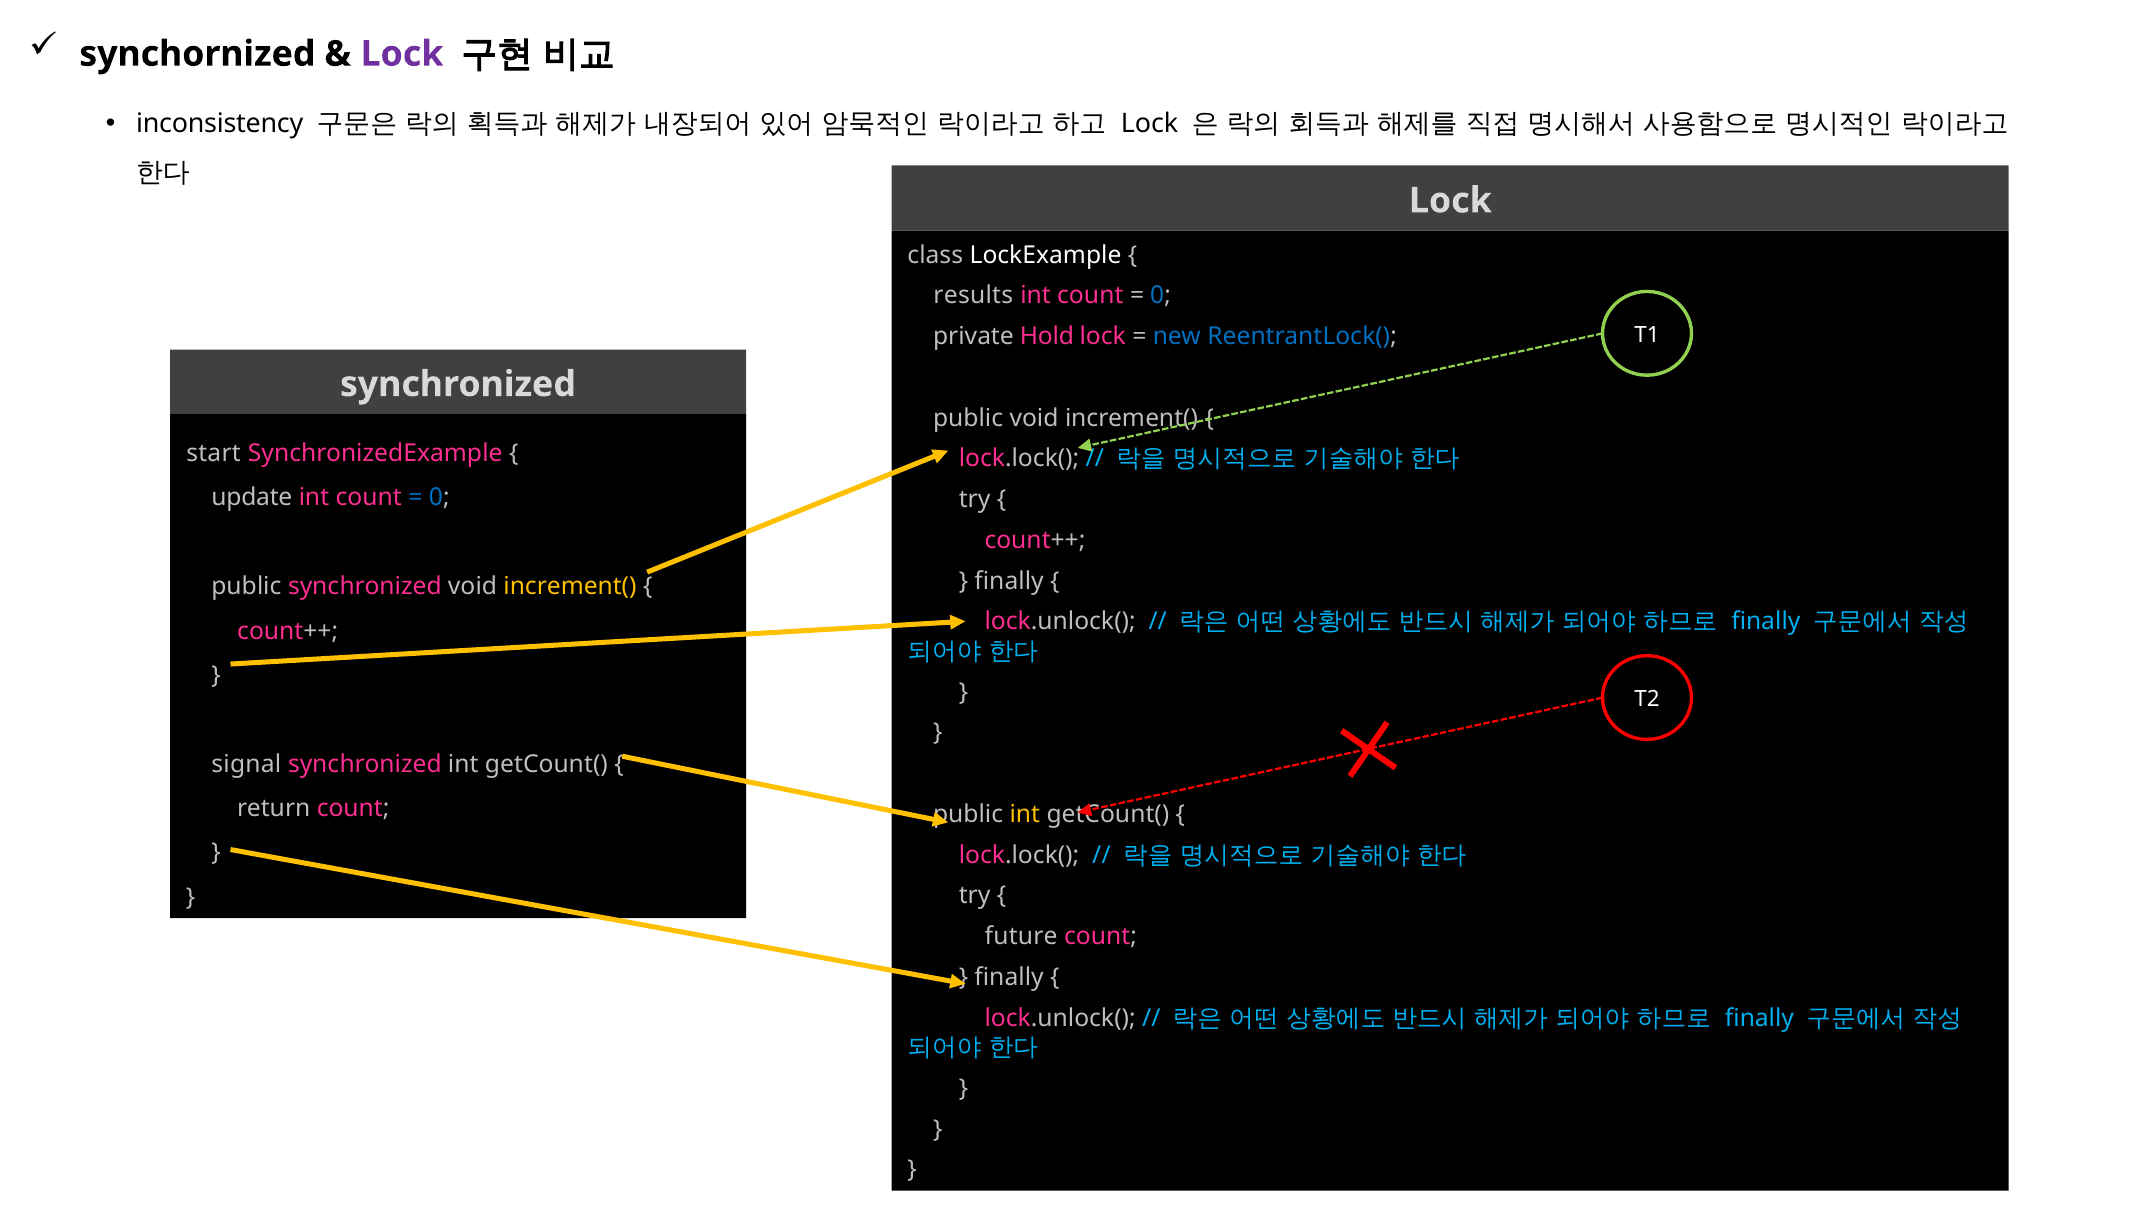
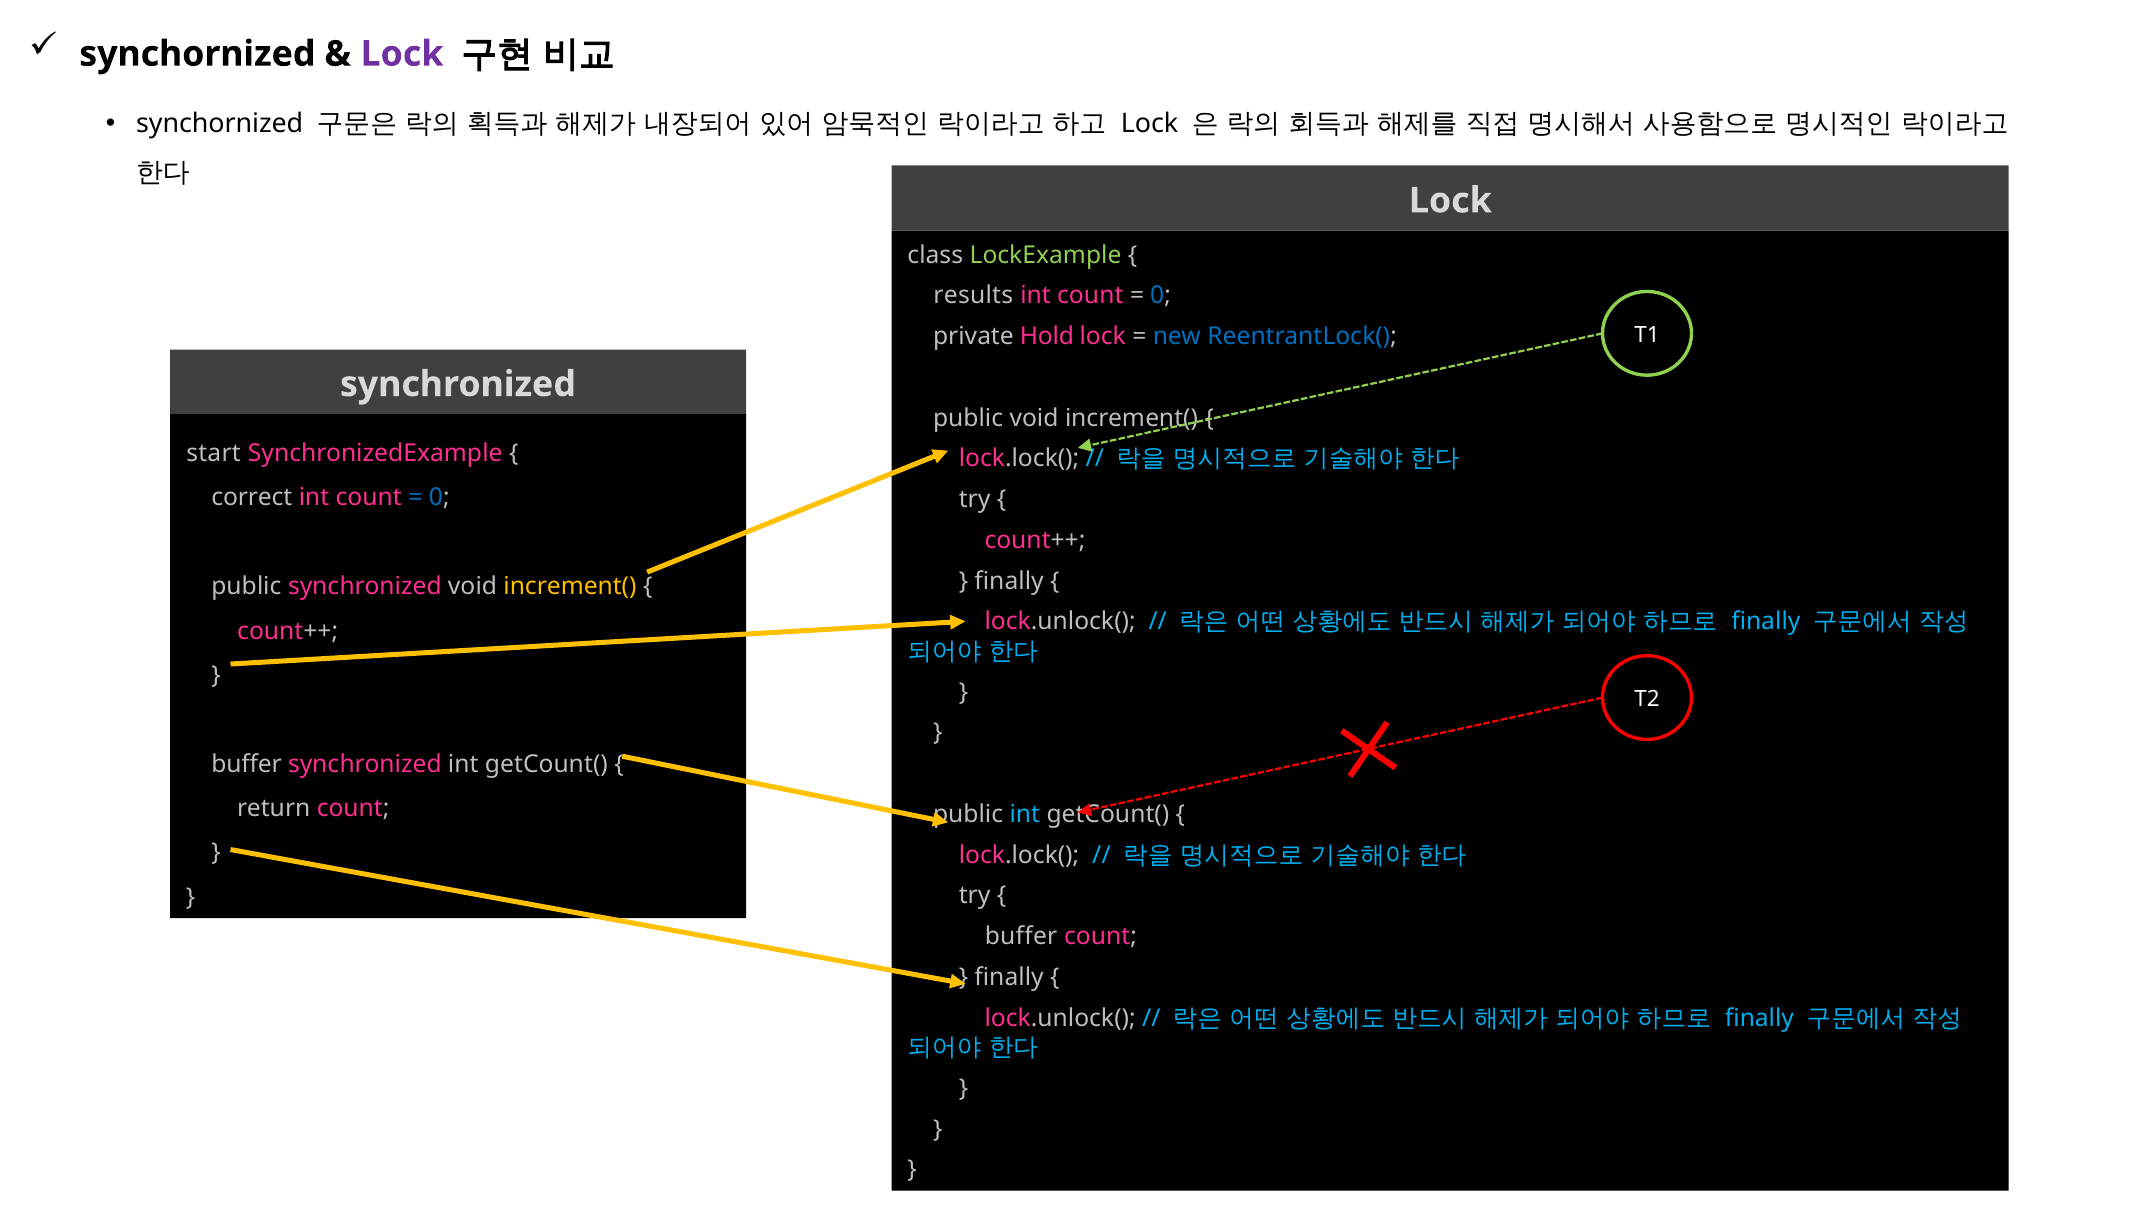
inconsistency at (220, 124): inconsistency -> synchornized
LockExample colour: white -> light green
update: update -> correct
signal at (246, 764): signal -> buffer
int at (1025, 814) colour: yellow -> light blue
future at (1021, 937): future -> buffer
